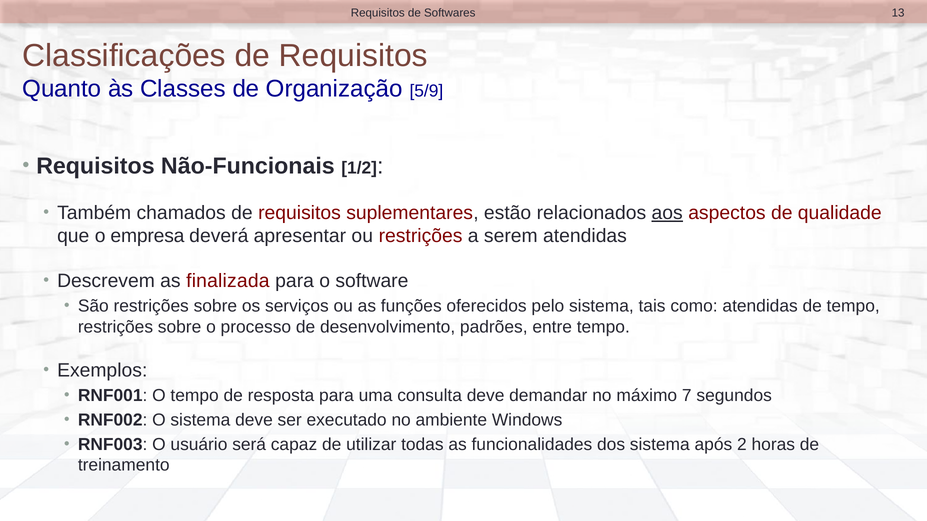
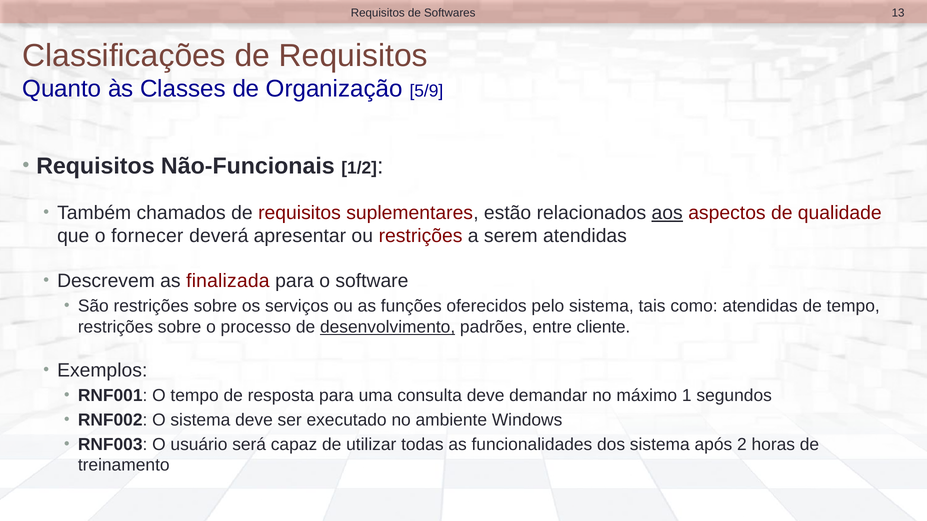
empresa: empresa -> fornecer
desenvolvimento underline: none -> present
entre tempo: tempo -> cliente
7: 7 -> 1
